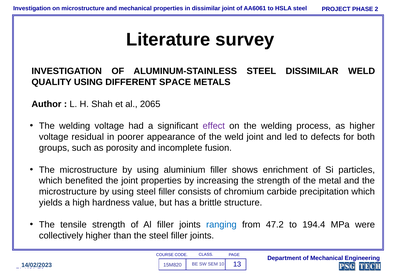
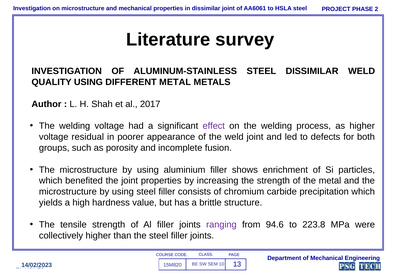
DIFFERENT SPACE: SPACE -> METAL
2065: 2065 -> 2017
ranging colour: blue -> purple
47.2: 47.2 -> 94.6
194.4: 194.4 -> 223.8
